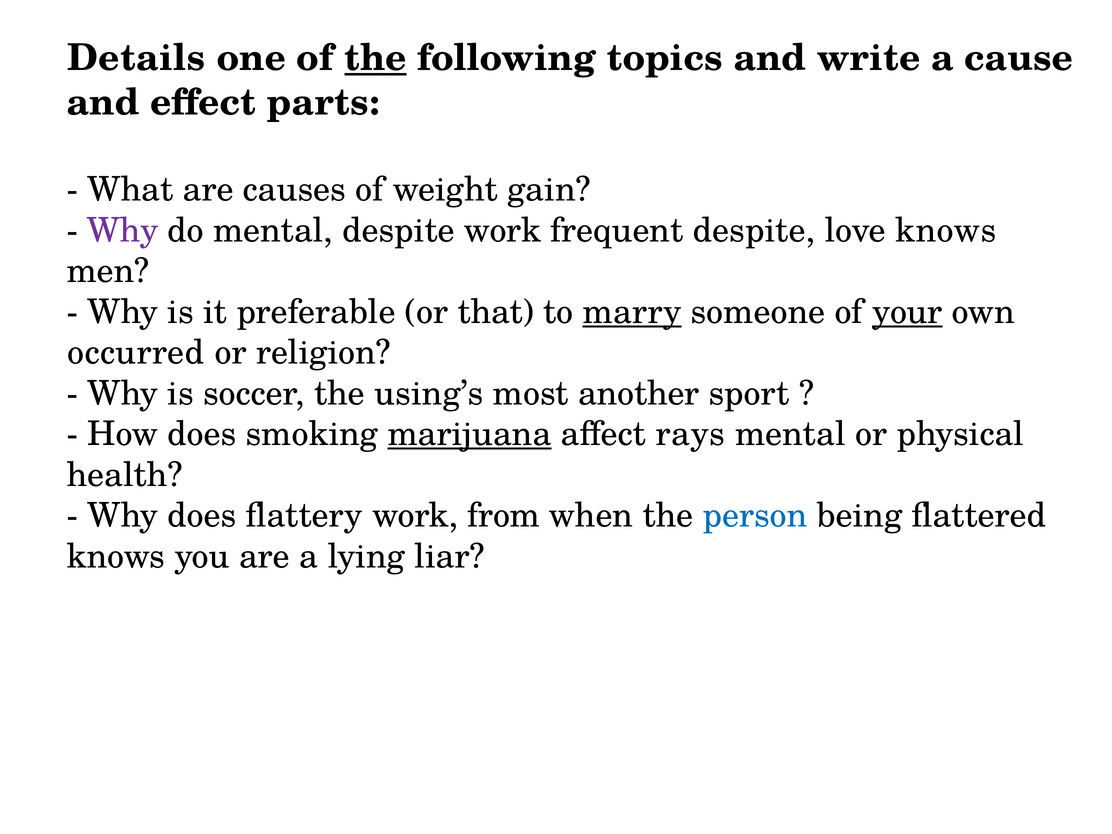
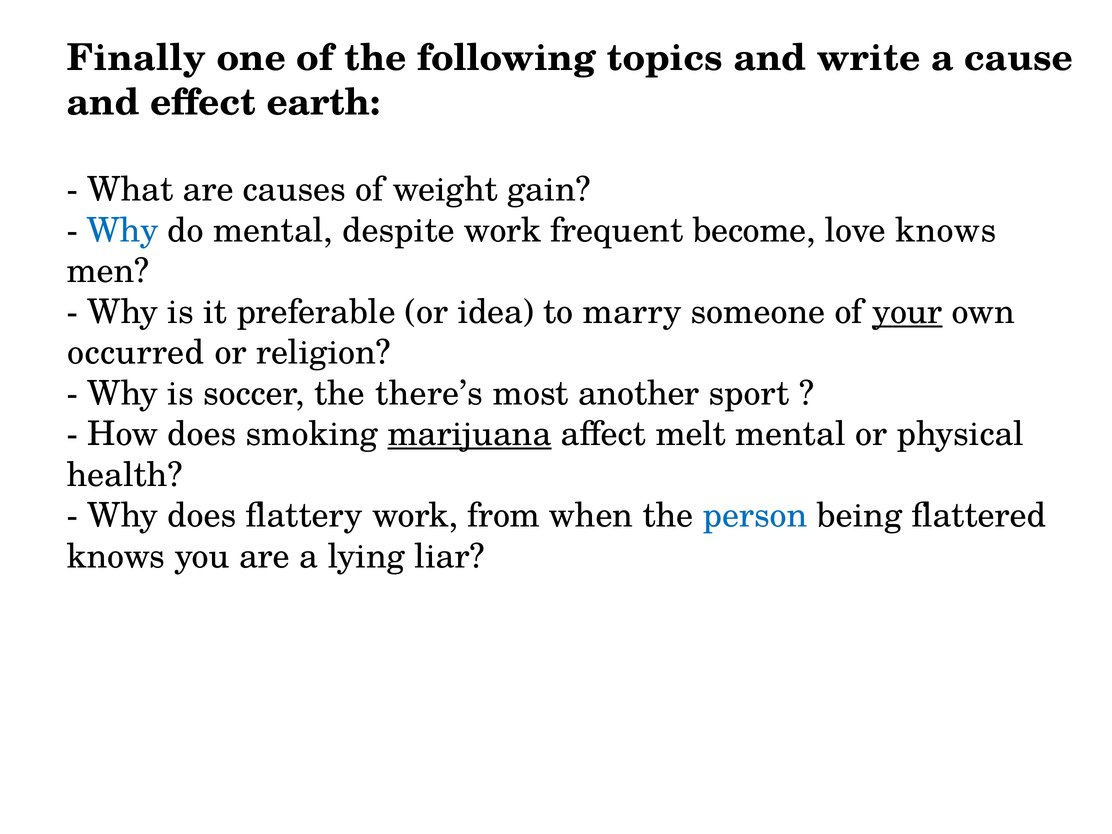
Details: Details -> Finally
the at (375, 58) underline: present -> none
parts: parts -> earth
Why at (123, 230) colour: purple -> blue
frequent despite: despite -> become
that: that -> idea
marry underline: present -> none
using’s: using’s -> there’s
rays: rays -> melt
